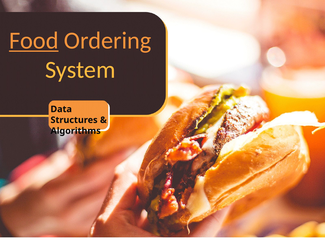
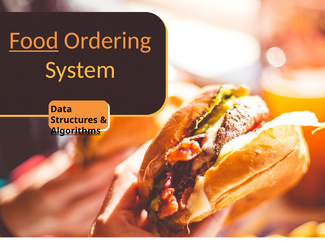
Algorithms underline: none -> present
